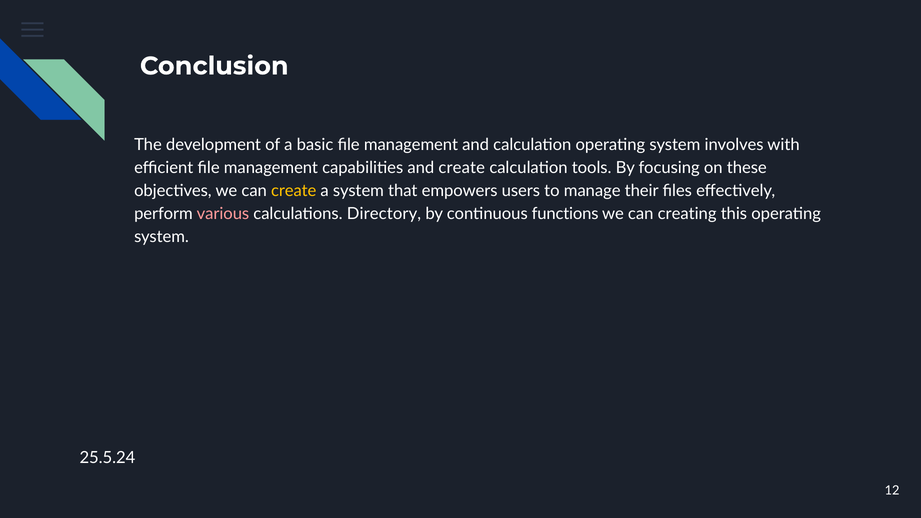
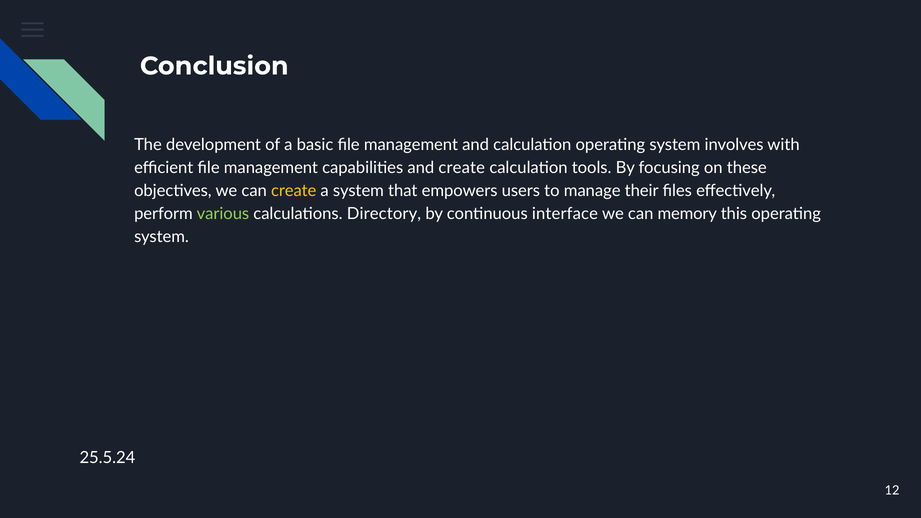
various colour: pink -> light green
functions: functions -> interface
creating: creating -> memory
